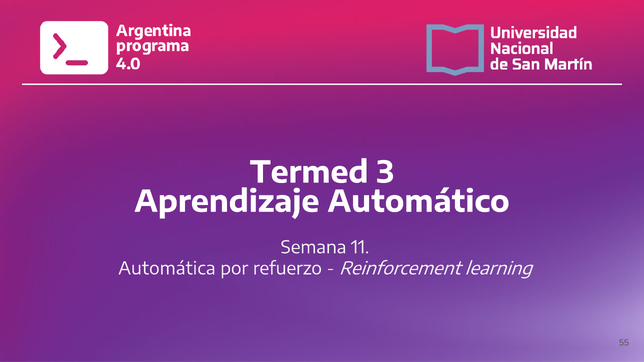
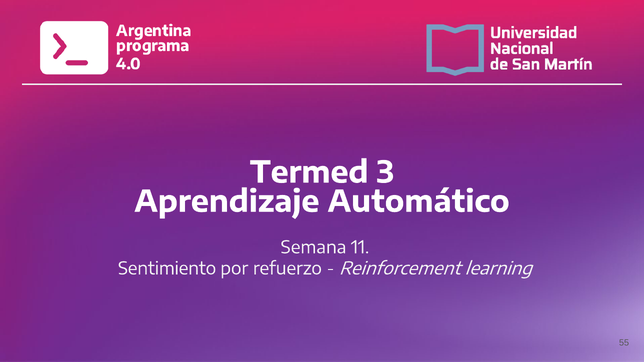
Automática: Automática -> Sentimiento
